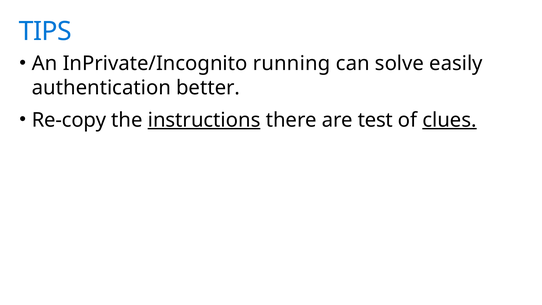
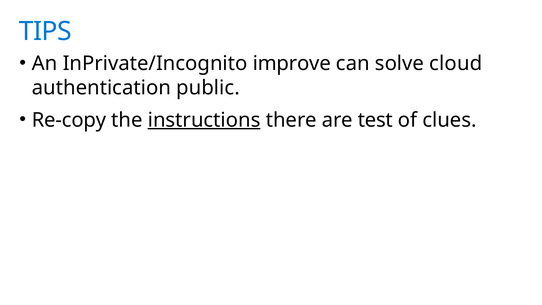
running: running -> improve
easily: easily -> cloud
better: better -> public
clues underline: present -> none
